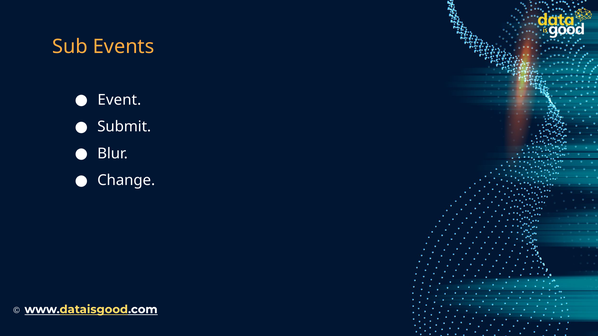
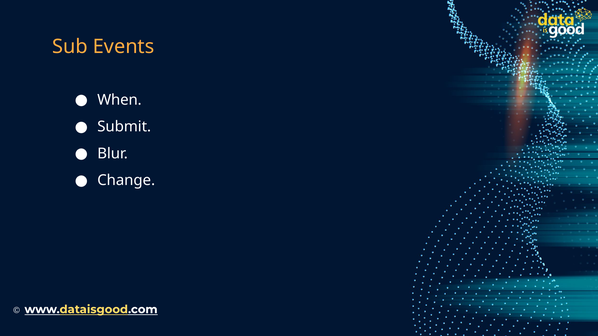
Event: Event -> When
